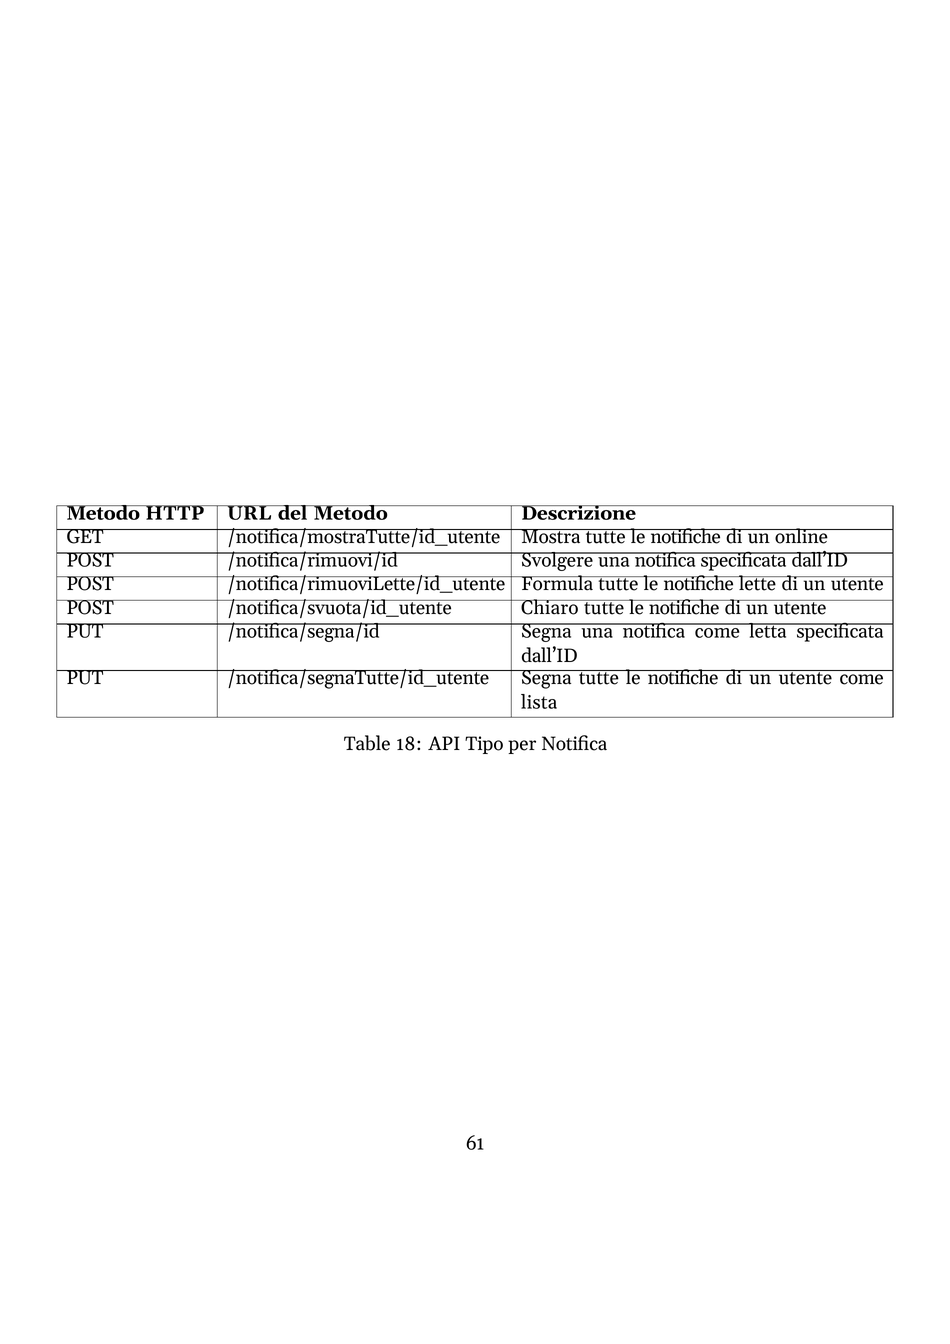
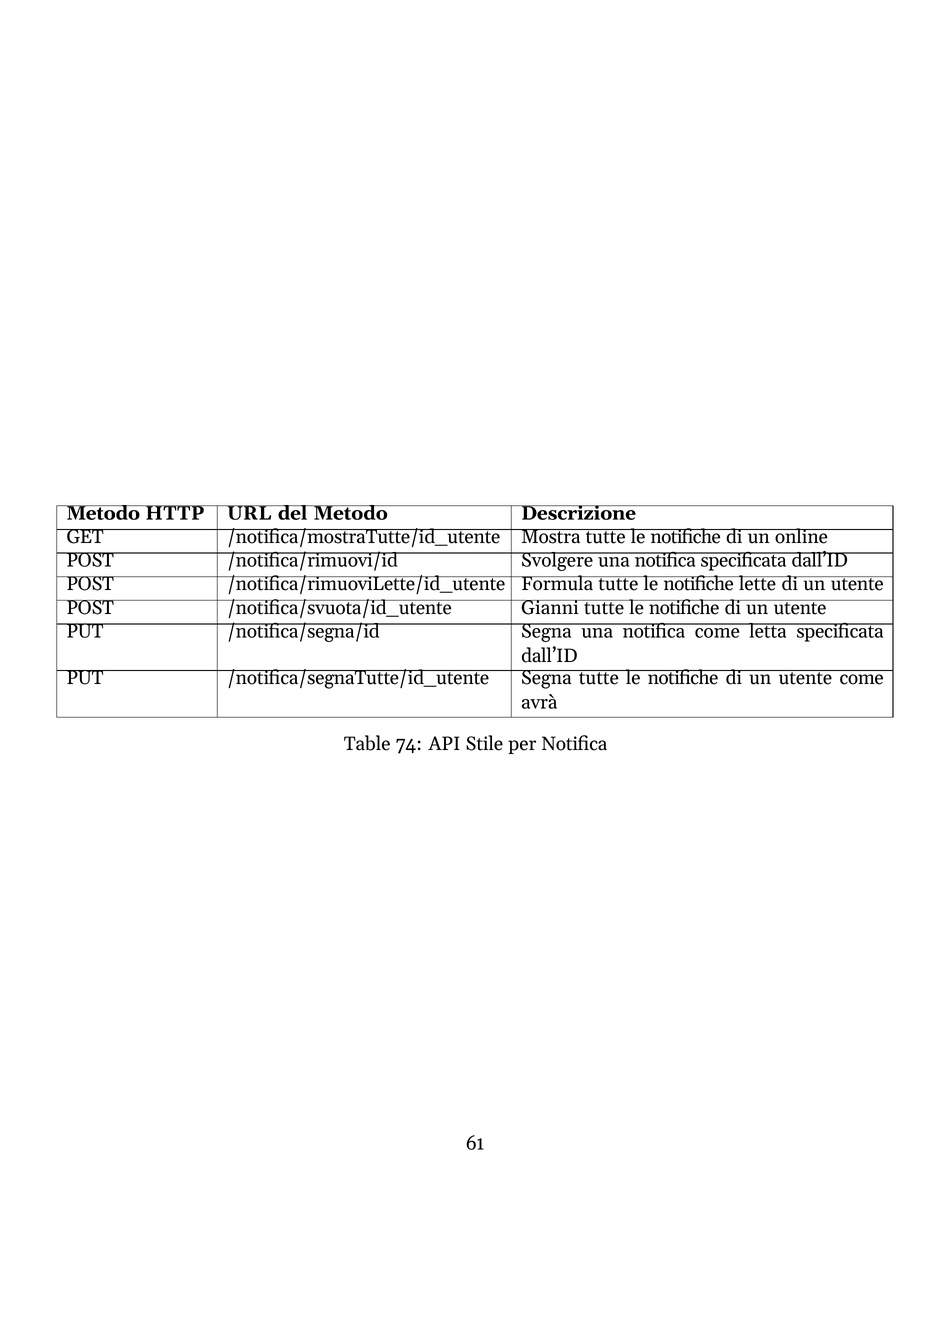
Chiaro: Chiaro -> Gianni
lista: lista -> avrà
18: 18 -> 74
Tipo: Tipo -> Stile
